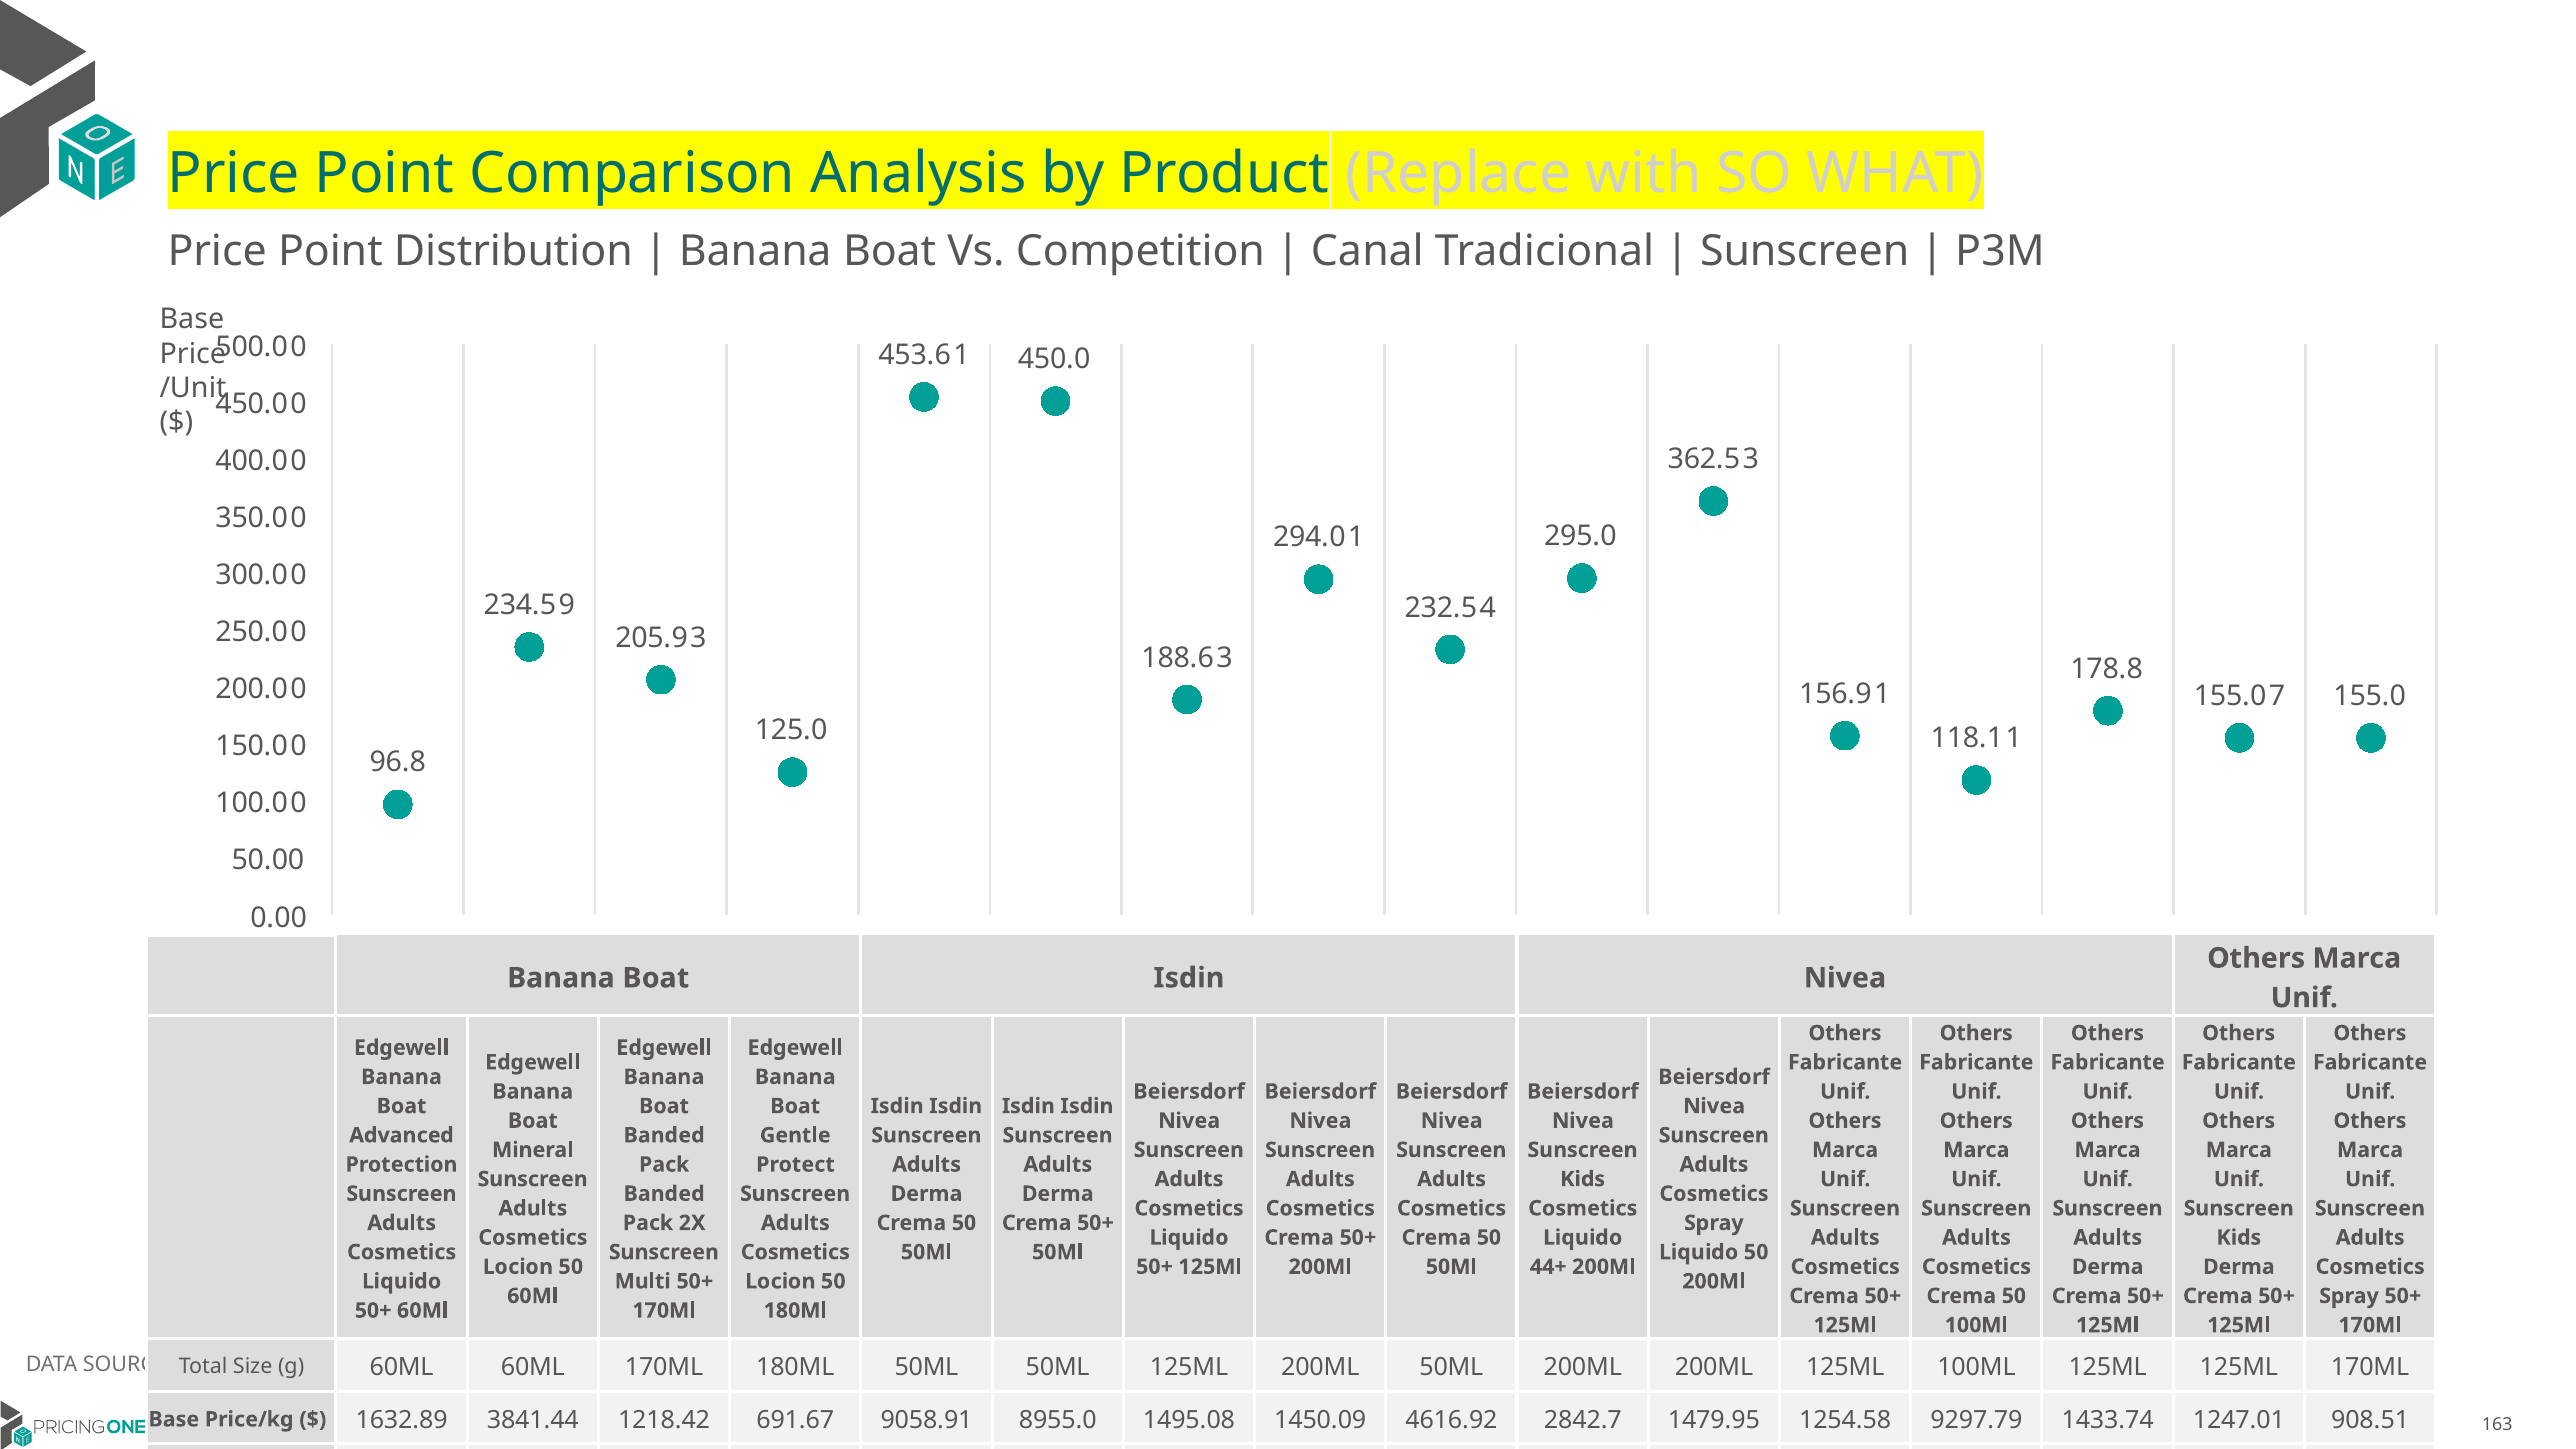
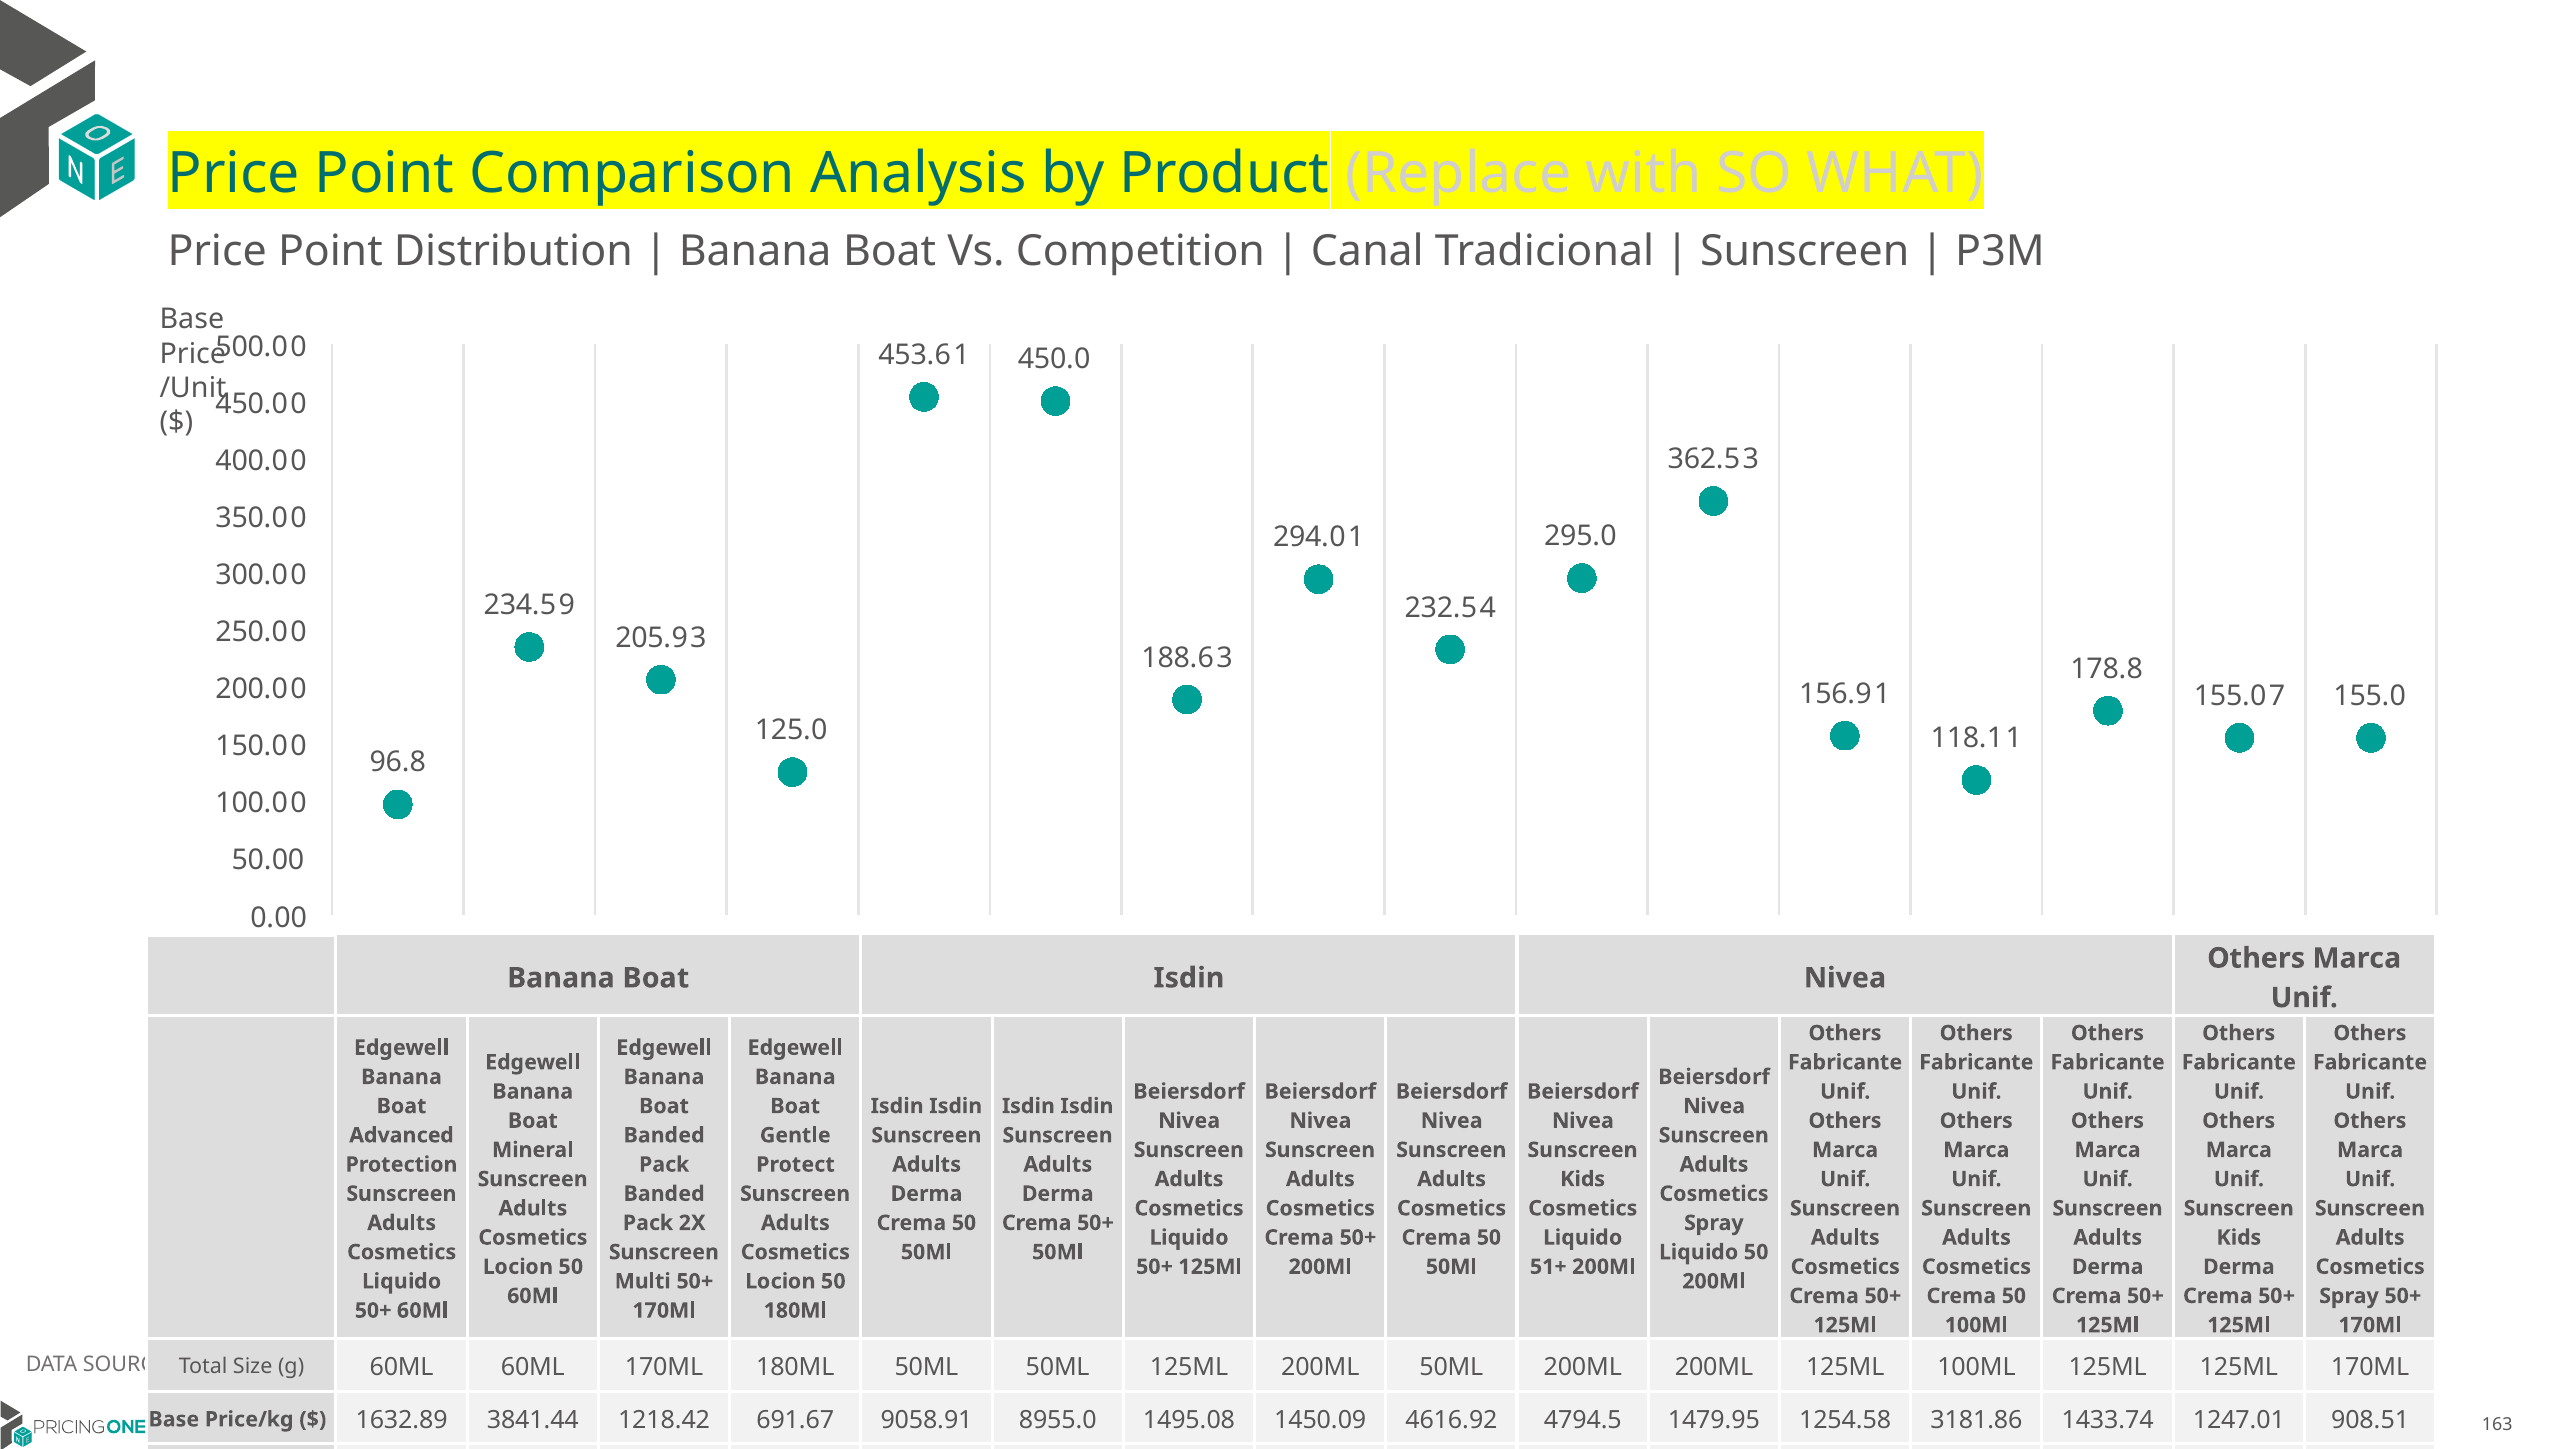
44+: 44+ -> 51+
2842.7: 2842.7 -> 4794.5
9297.79: 9297.79 -> 3181.86
